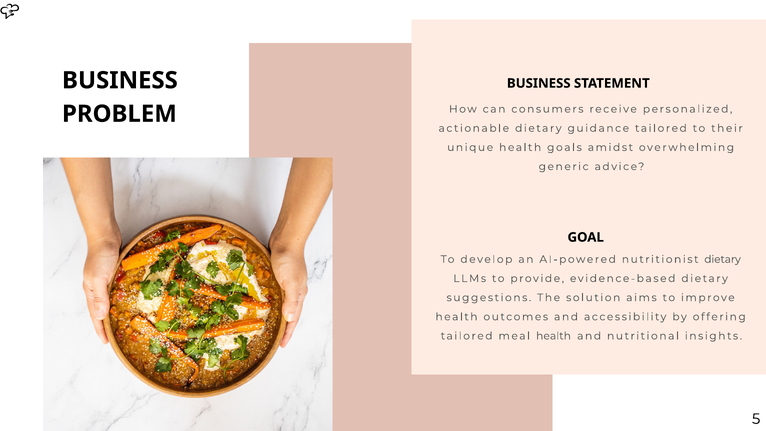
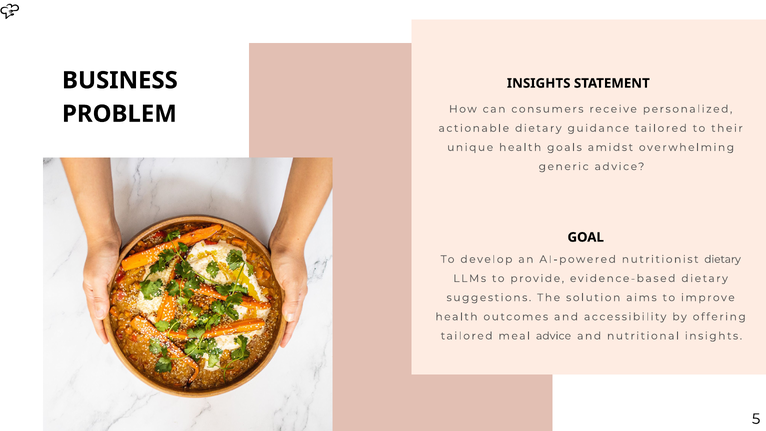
BUSINESS at (539, 83): BUSINESS -> INSIGHTS
meal health: health -> advice
